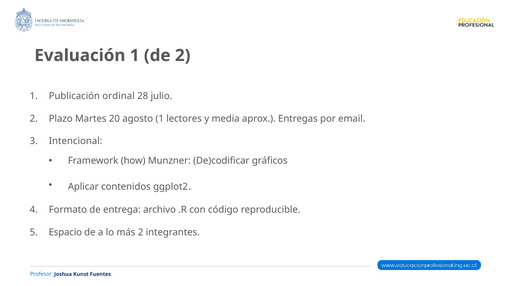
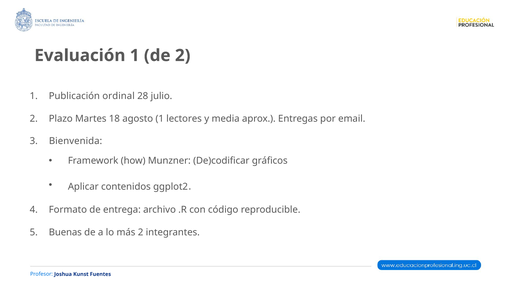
20: 20 -> 18
Intencional: Intencional -> Bienvenida
Espacio: Espacio -> Buenas
